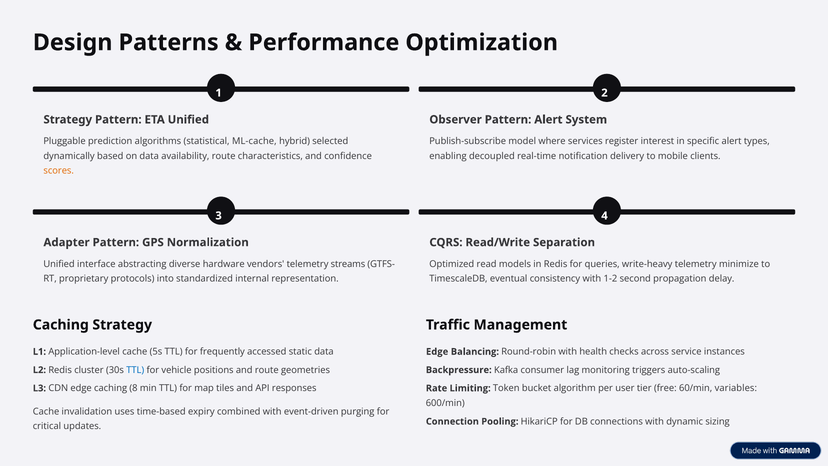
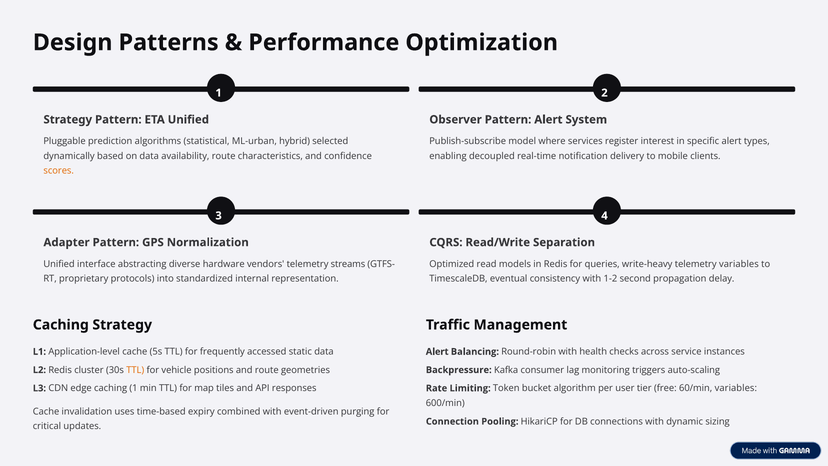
ML-cache: ML-cache -> ML-urban
telemetry minimize: minimize -> variables
Edge at (437, 352): Edge -> Alert
TTL at (135, 370) colour: blue -> orange
caching 8: 8 -> 1
